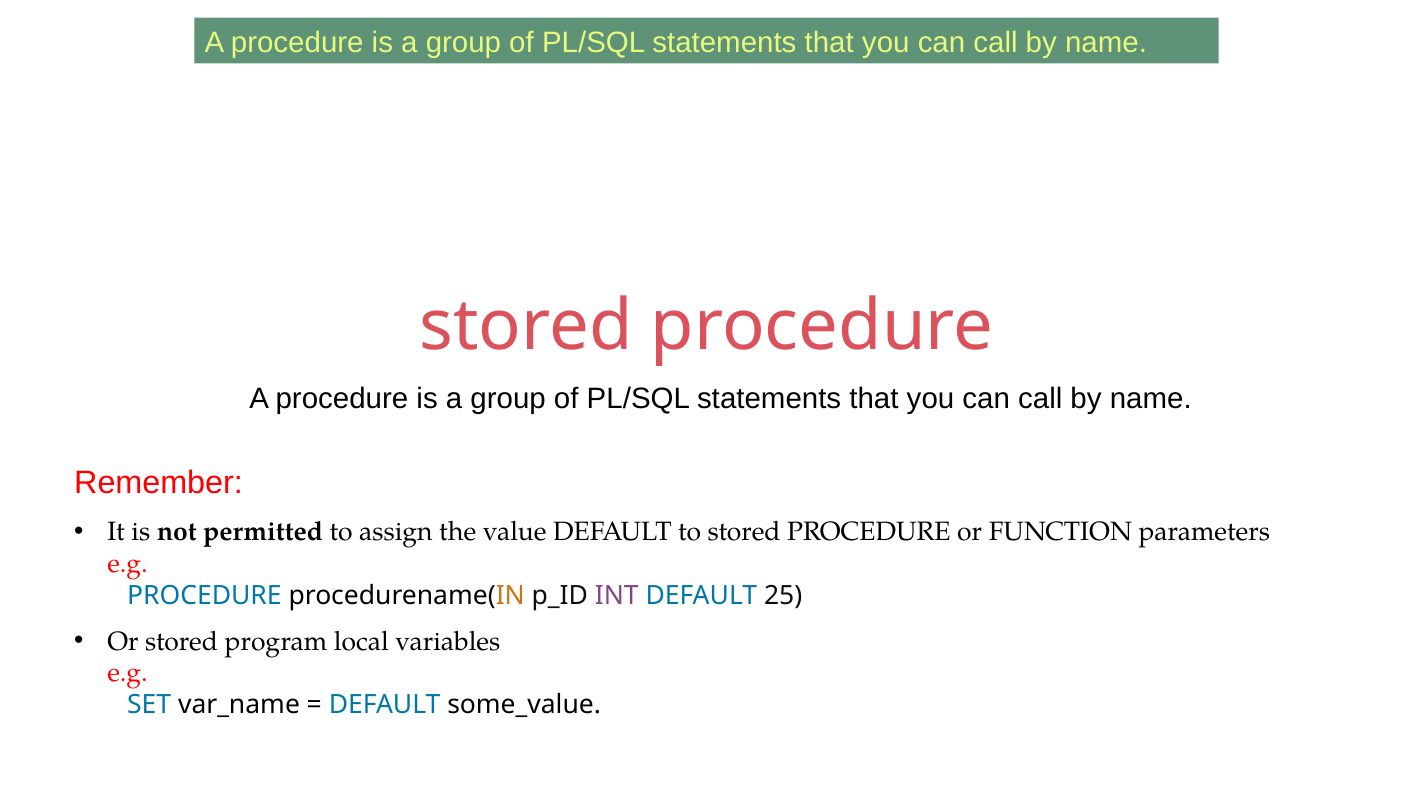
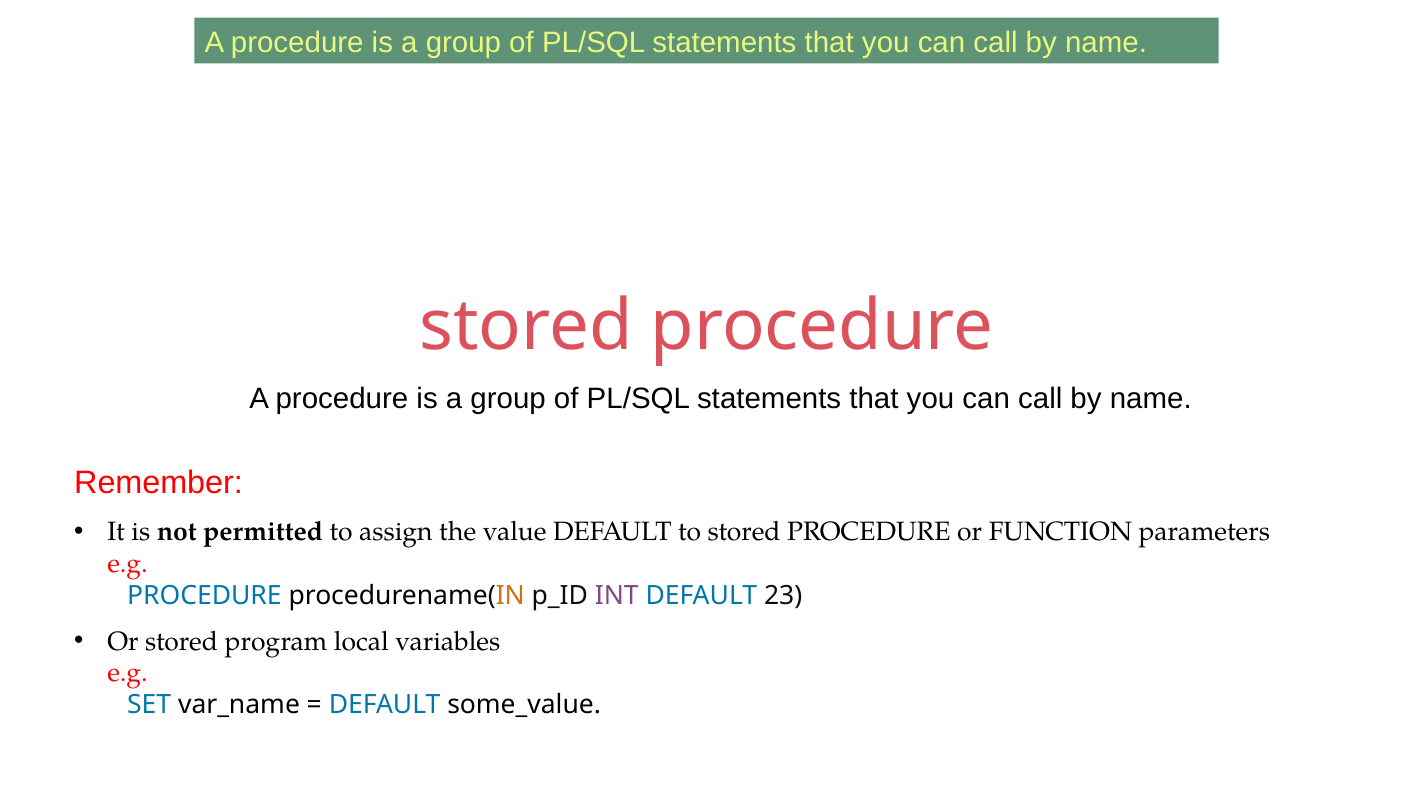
25: 25 -> 23
